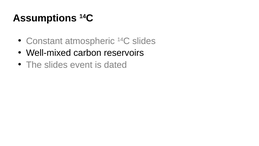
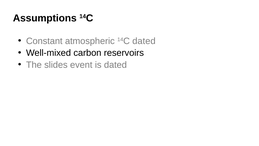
14C slides: slides -> dated
